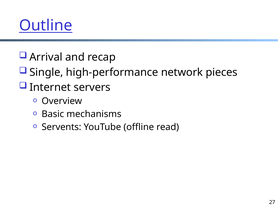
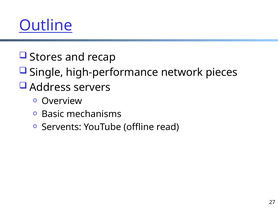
Arrival: Arrival -> Stores
Internet: Internet -> Address
